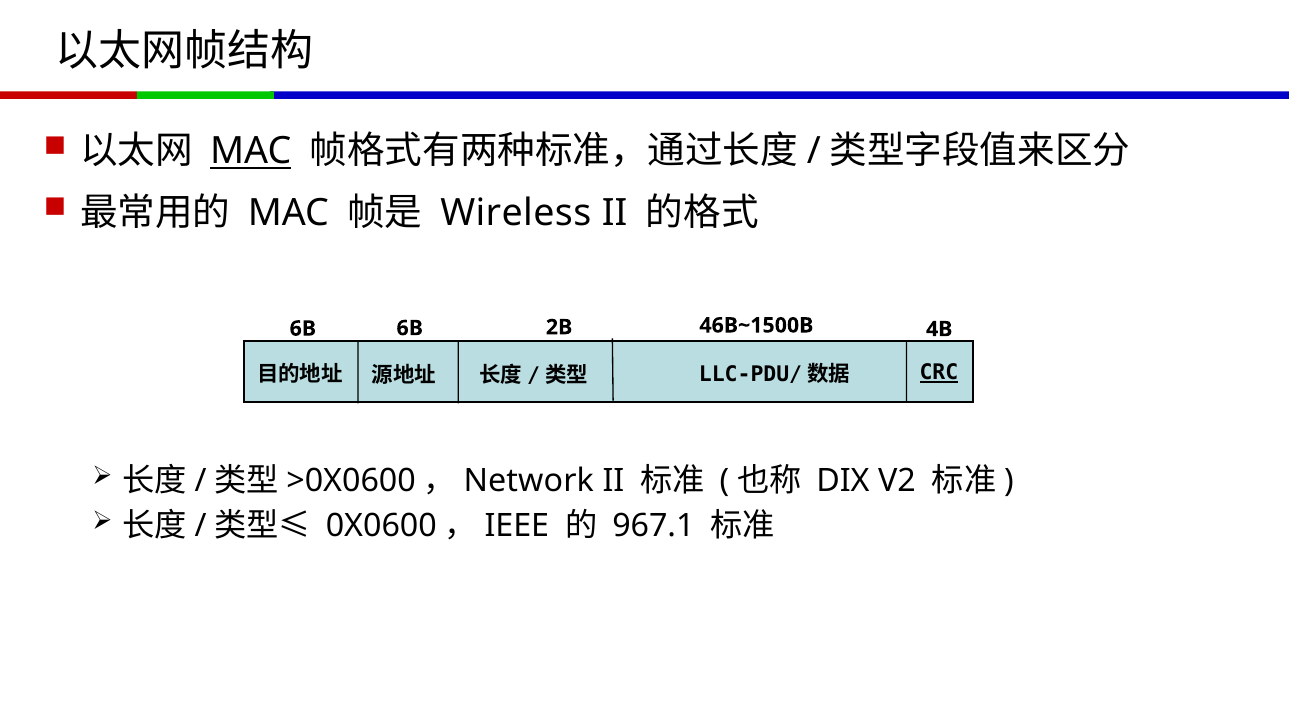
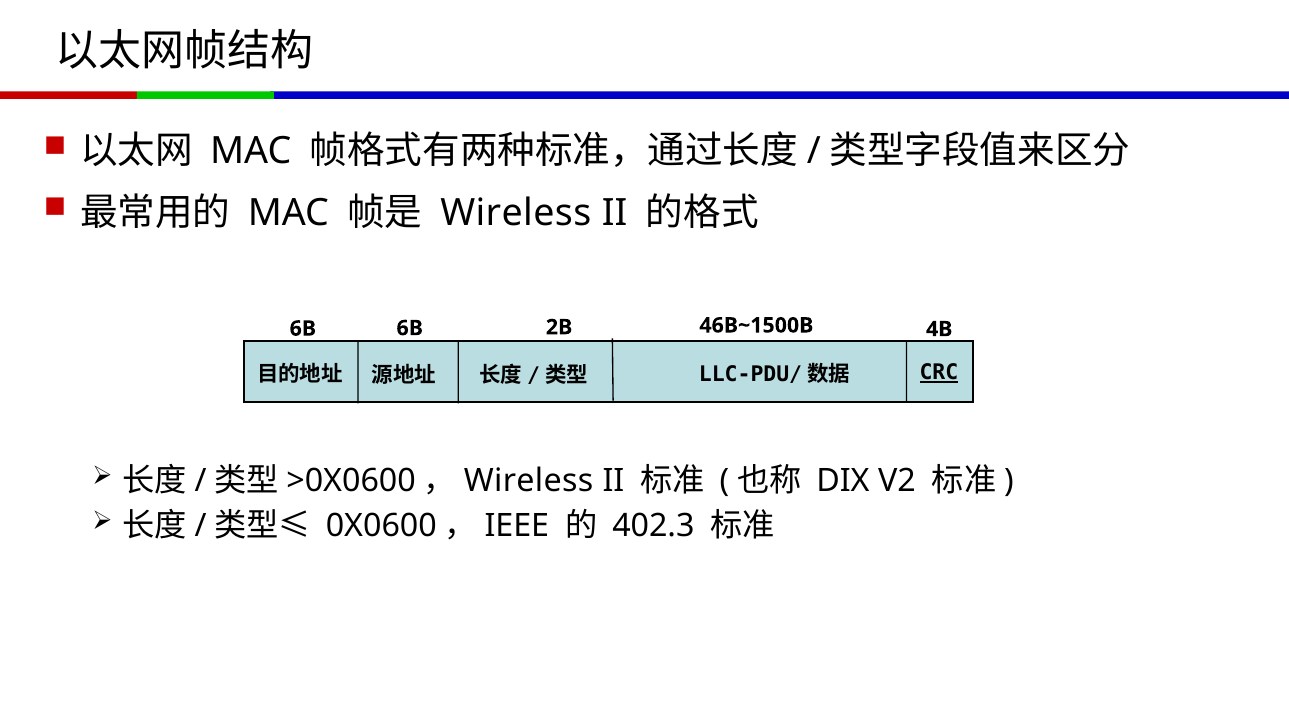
MAC at (251, 152) underline: present -> none
Network at (529, 481): Network -> Wireless
967.1: 967.1 -> 402.3
